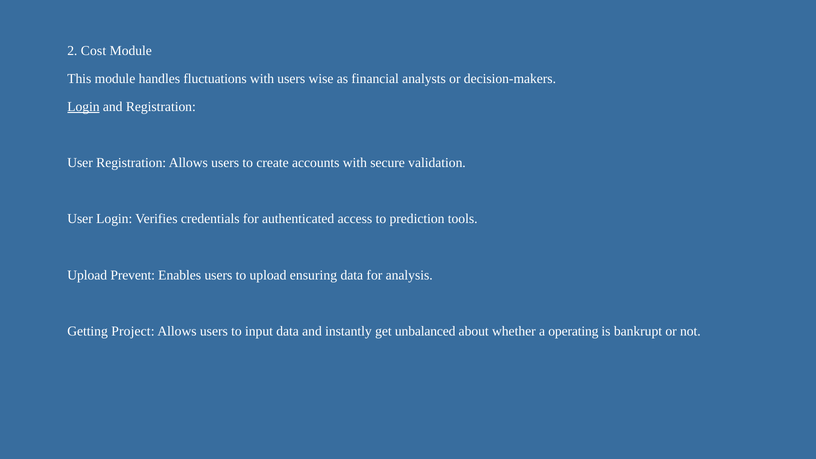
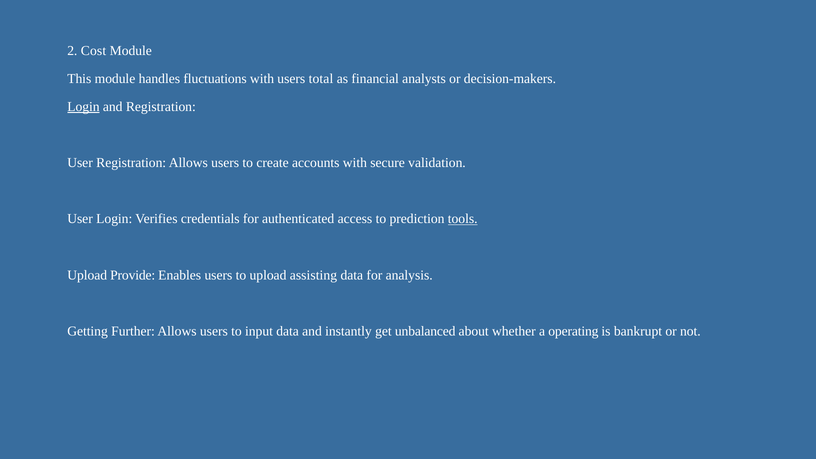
wise: wise -> total
tools underline: none -> present
Prevent: Prevent -> Provide
ensuring: ensuring -> assisting
Project: Project -> Further
